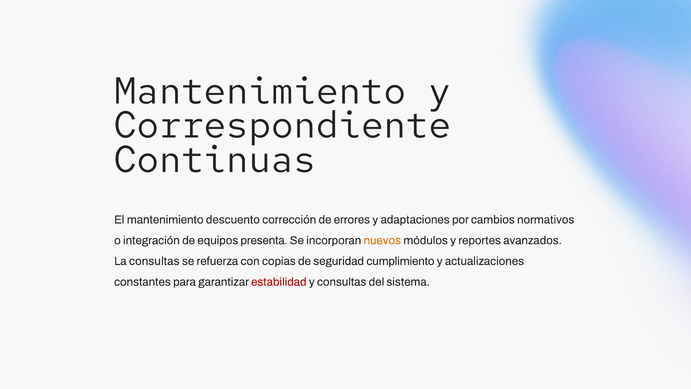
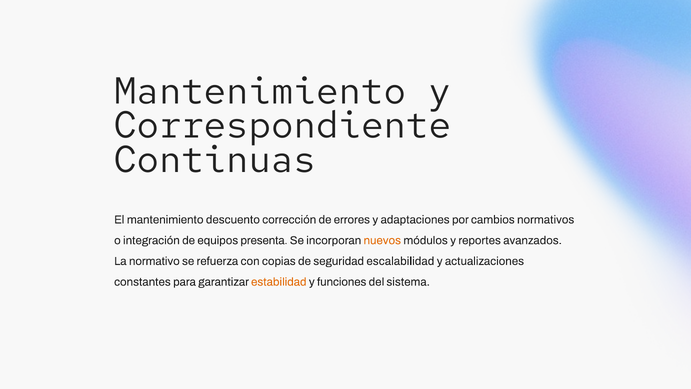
La consultas: consultas -> normativo
cumplimiento: cumplimiento -> escalabilidad
estabilidad colour: red -> orange
y consultas: consultas -> funciones
